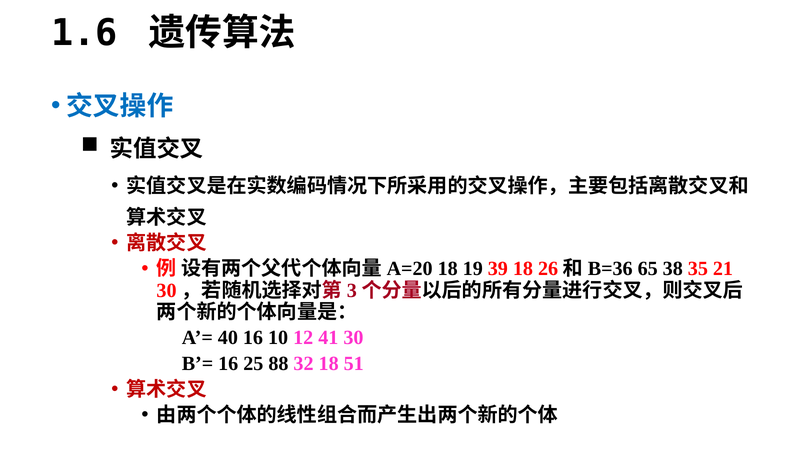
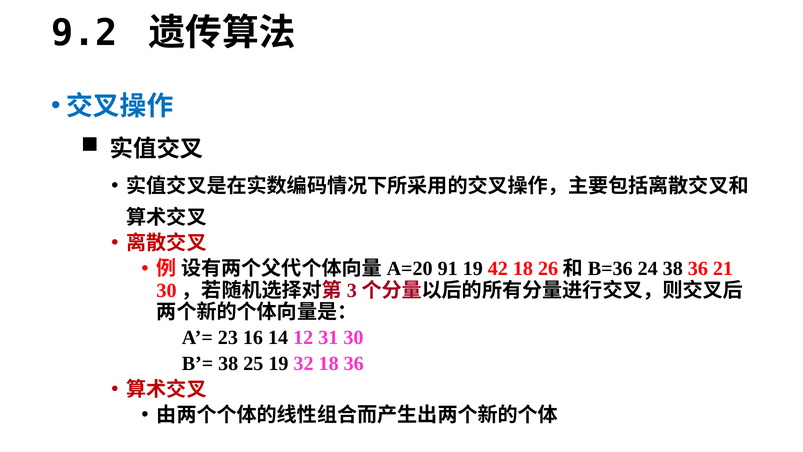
1.6: 1.6 -> 9.2
18 at (448, 269): 18 -> 91
39: 39 -> 42
65: 65 -> 24
38 35: 35 -> 36
40: 40 -> 23
10: 10 -> 14
41: 41 -> 31
B’= 16: 16 -> 38
25 88: 88 -> 19
18 51: 51 -> 36
